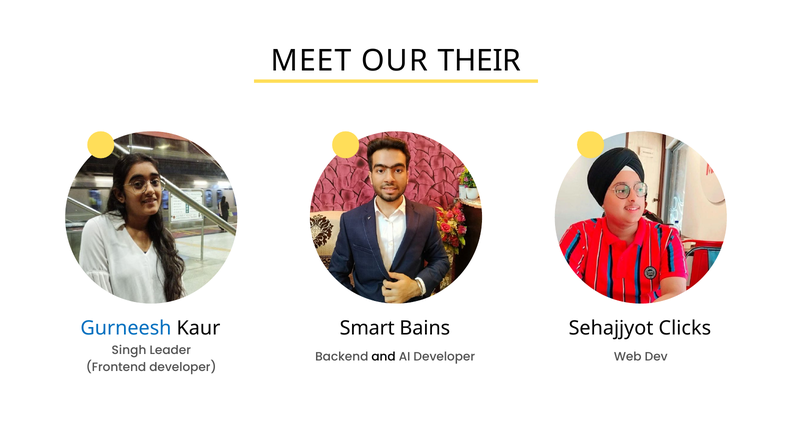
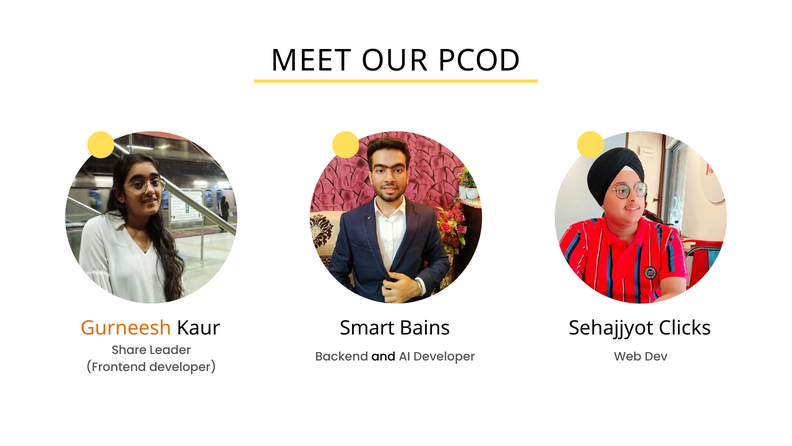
THEIR: THEIR -> PCOD
Gurneesh colour: blue -> orange
Singh: Singh -> Share
